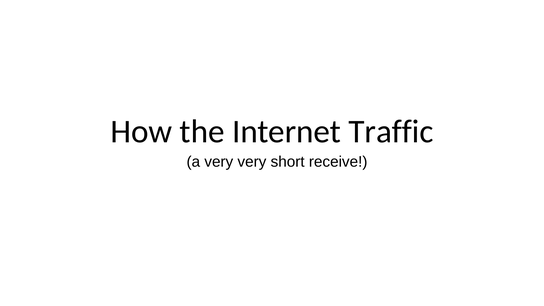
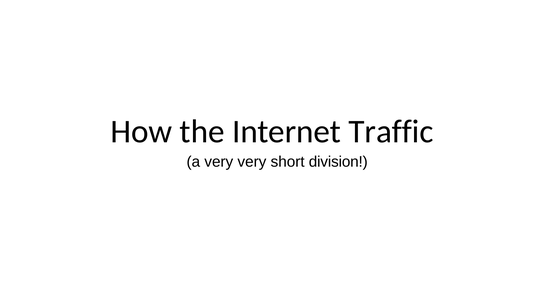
receive: receive -> division
